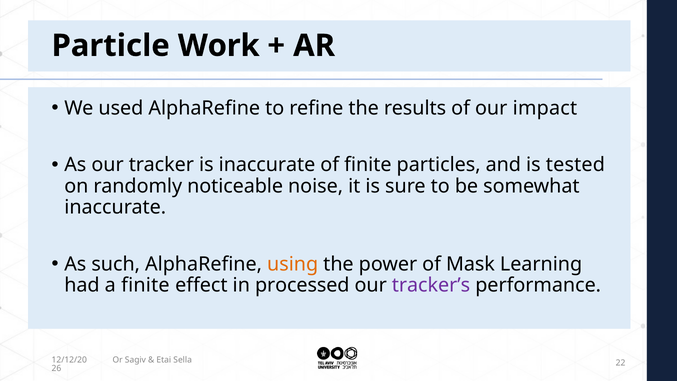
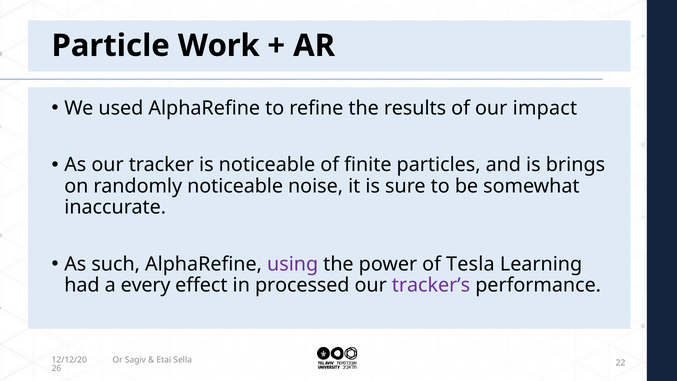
is inaccurate: inaccurate -> noticeable
tested: tested -> brings
using colour: orange -> purple
Mask: Mask -> Tesla
a finite: finite -> every
